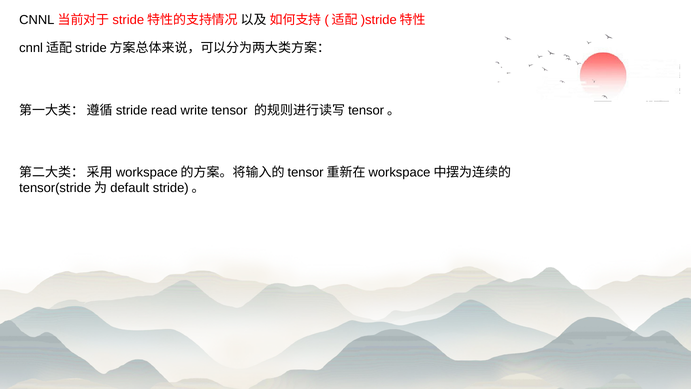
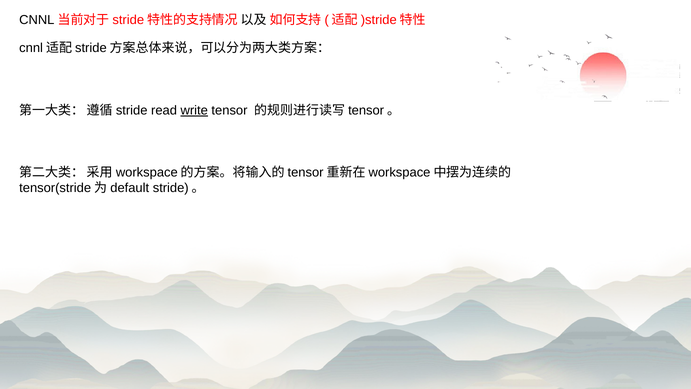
write underline: none -> present
